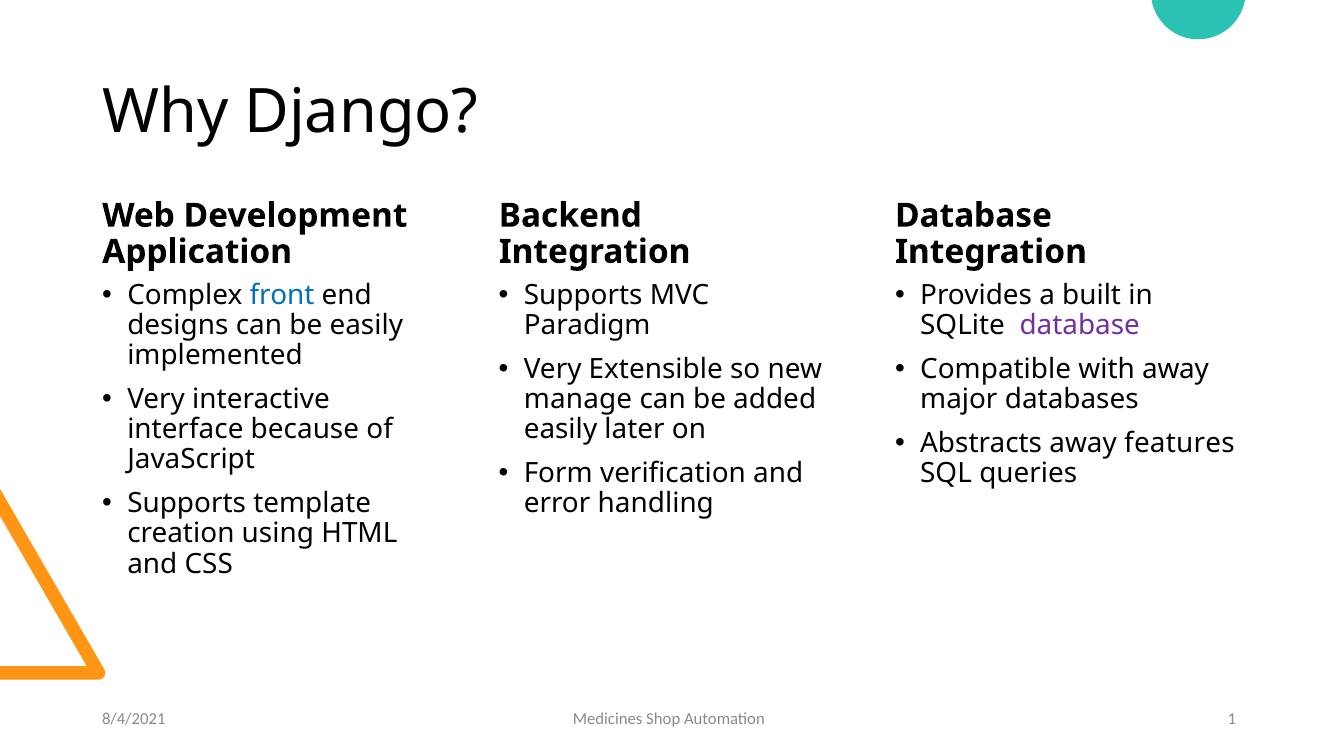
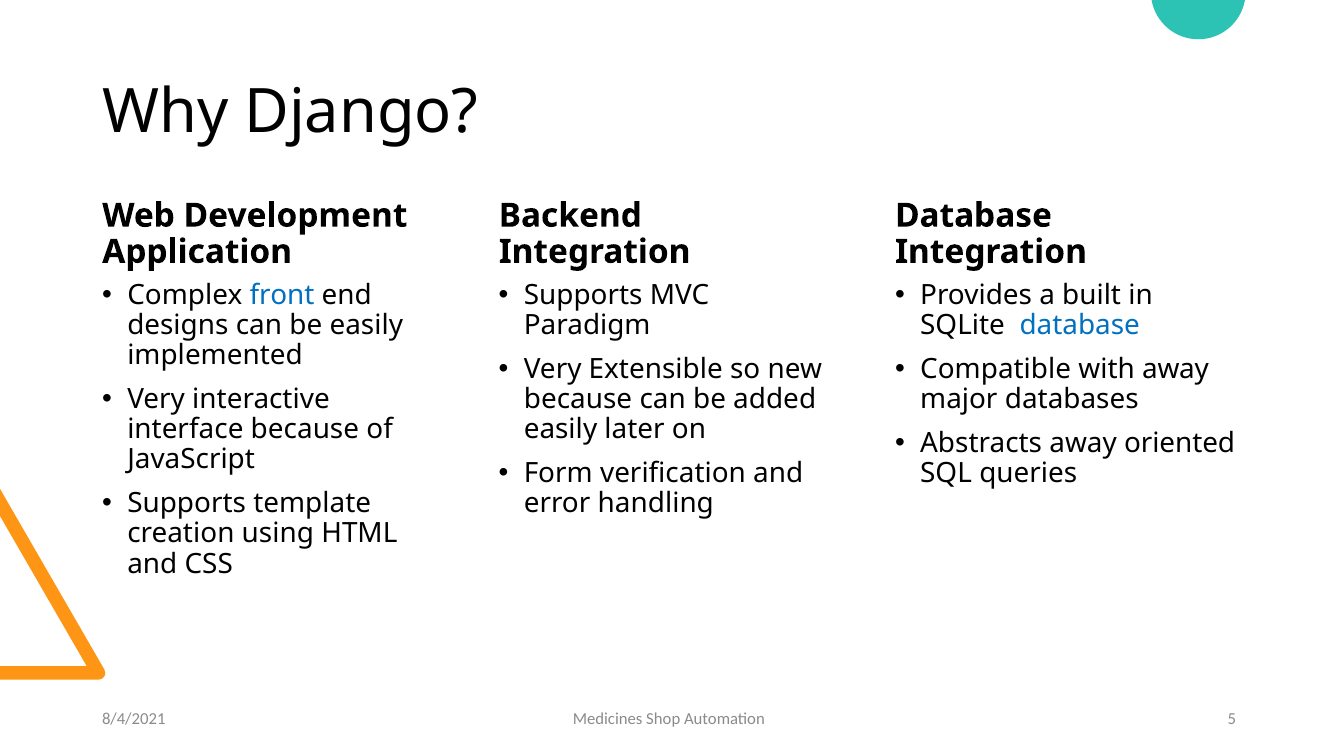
database at (1080, 325) colour: purple -> blue
manage at (578, 399): manage -> because
features: features -> oriented
1: 1 -> 5
